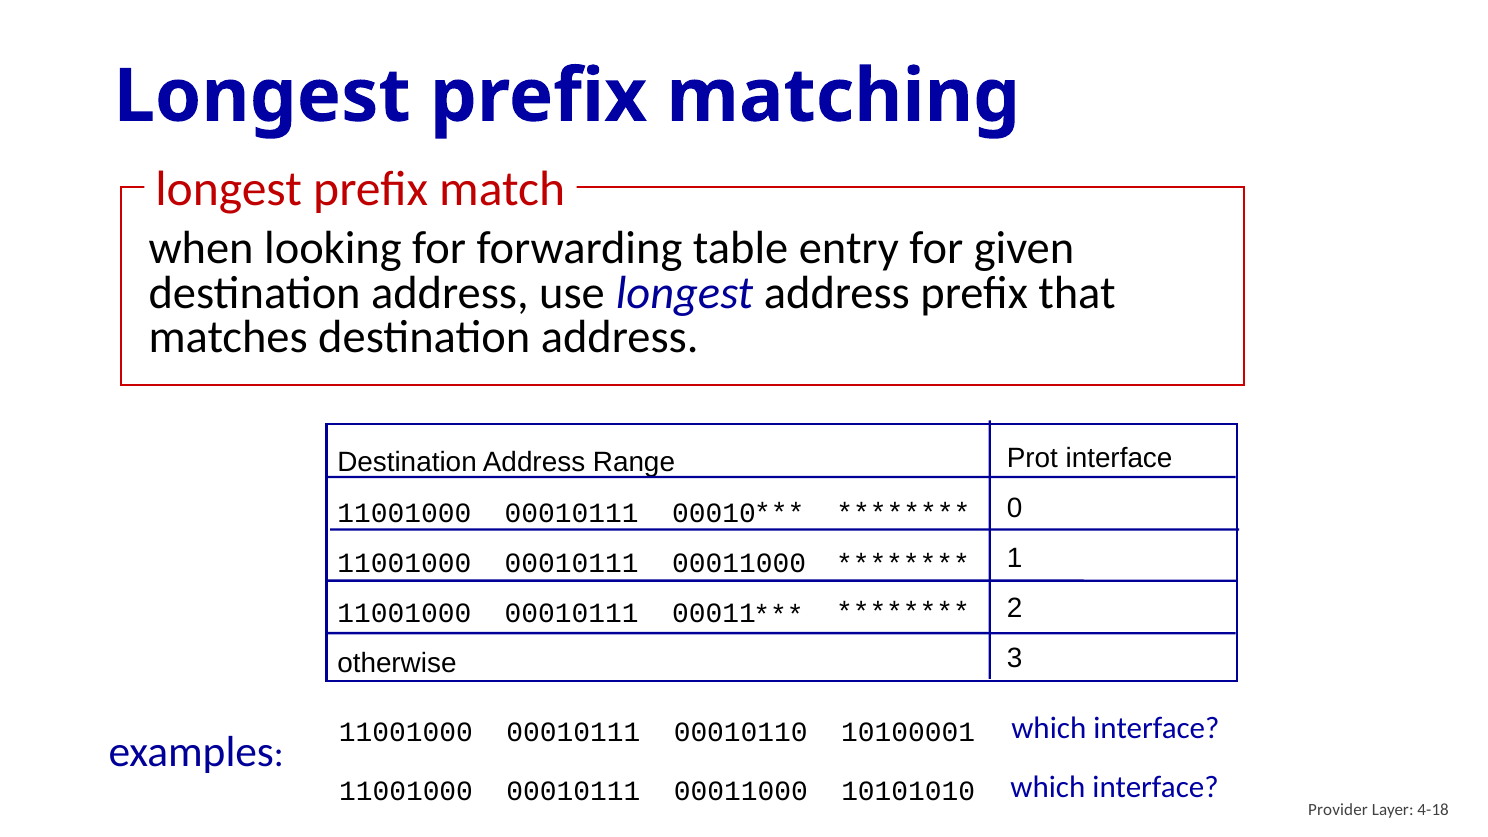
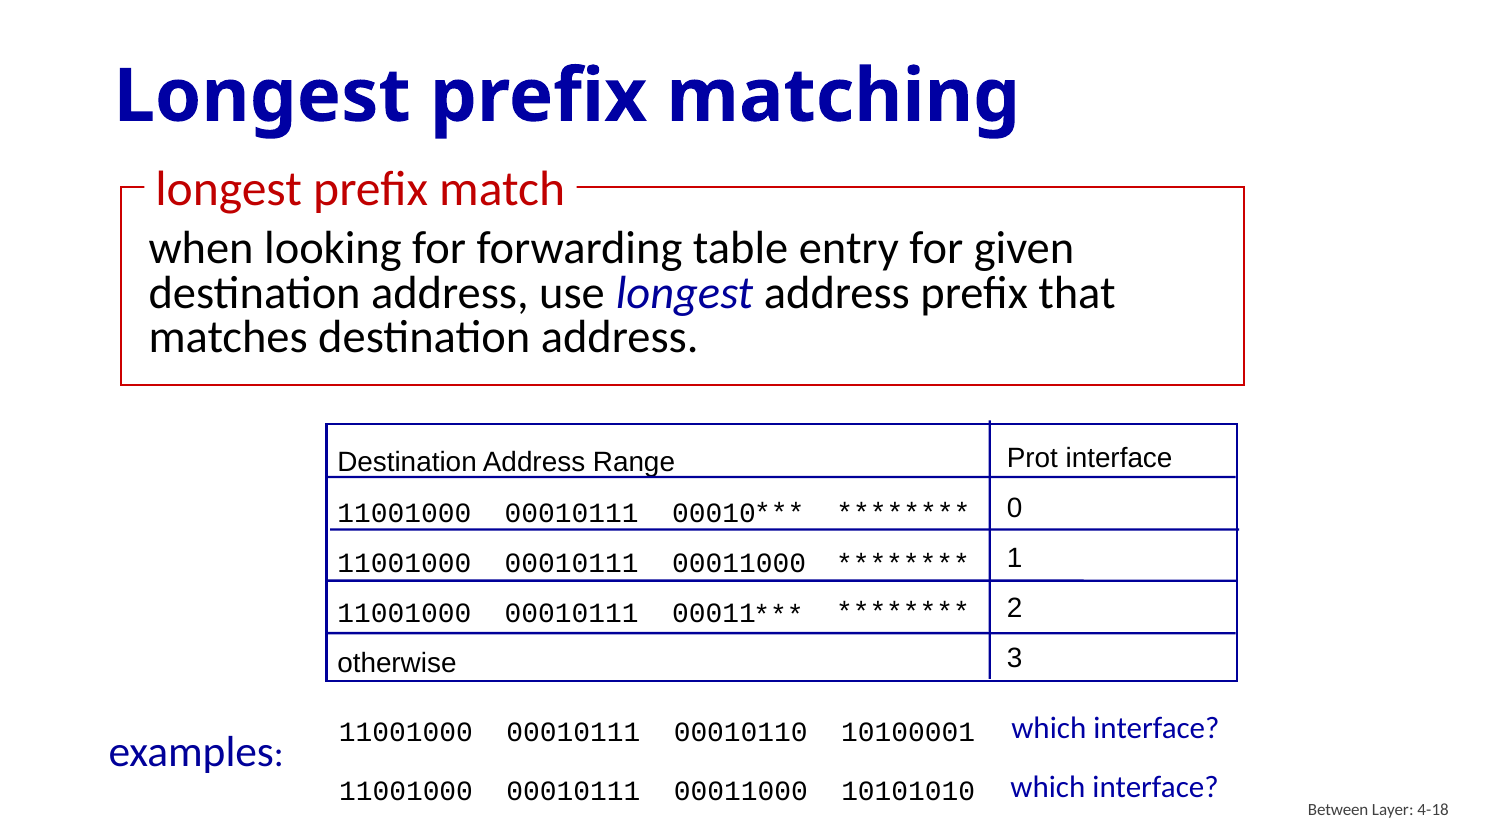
Provider: Provider -> Between
